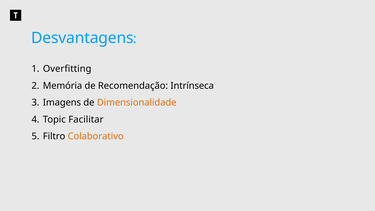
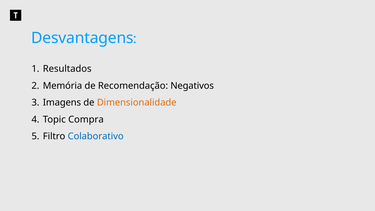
Overfitting: Overfitting -> Resultados
Intrínseca: Intrínseca -> Negativos
Facilitar: Facilitar -> Compra
Colaborativo colour: orange -> blue
